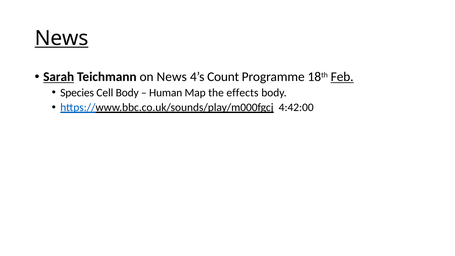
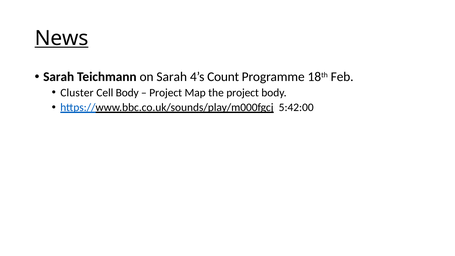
Sarah at (59, 77) underline: present -> none
on News: News -> Sarah
Feb underline: present -> none
Species: Species -> Cluster
Human at (166, 93): Human -> Project
the effects: effects -> project
4:42:00: 4:42:00 -> 5:42:00
